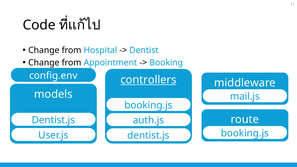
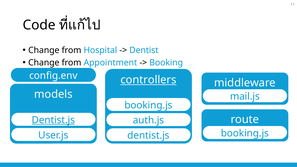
Dentist.js at (53, 120) underline: none -> present
